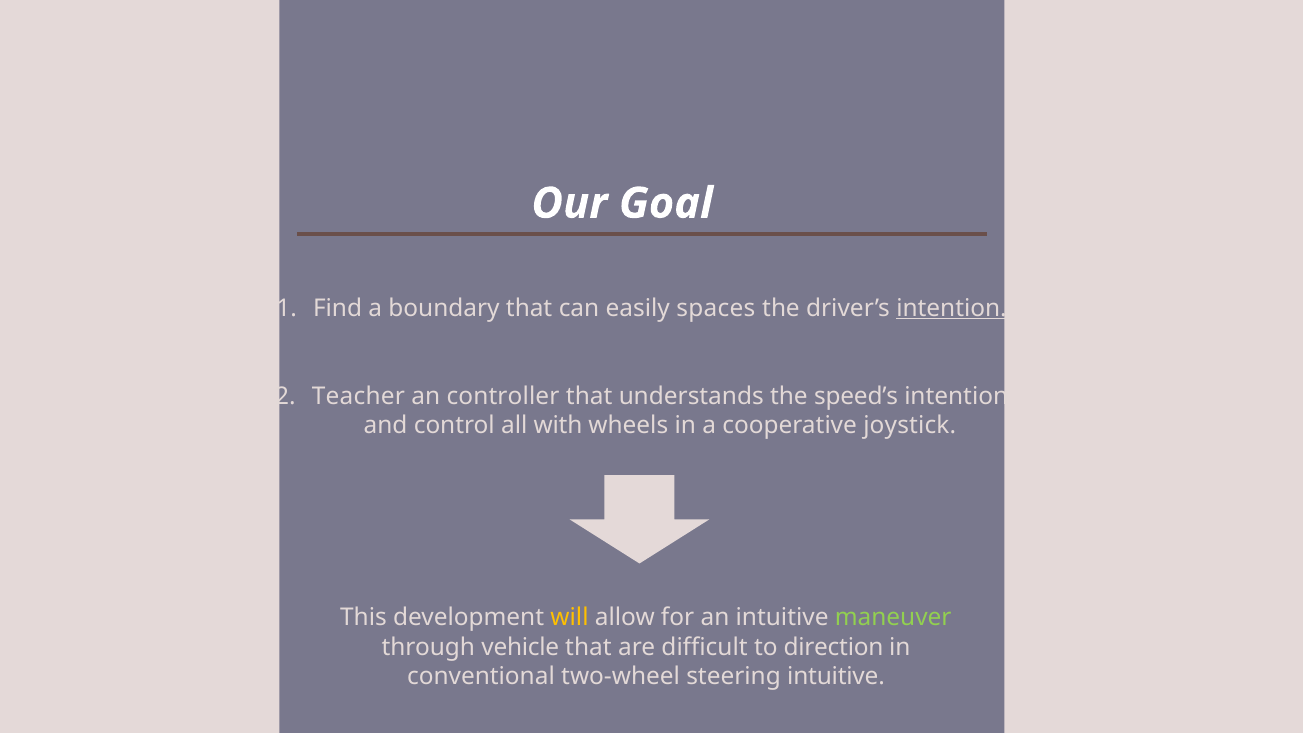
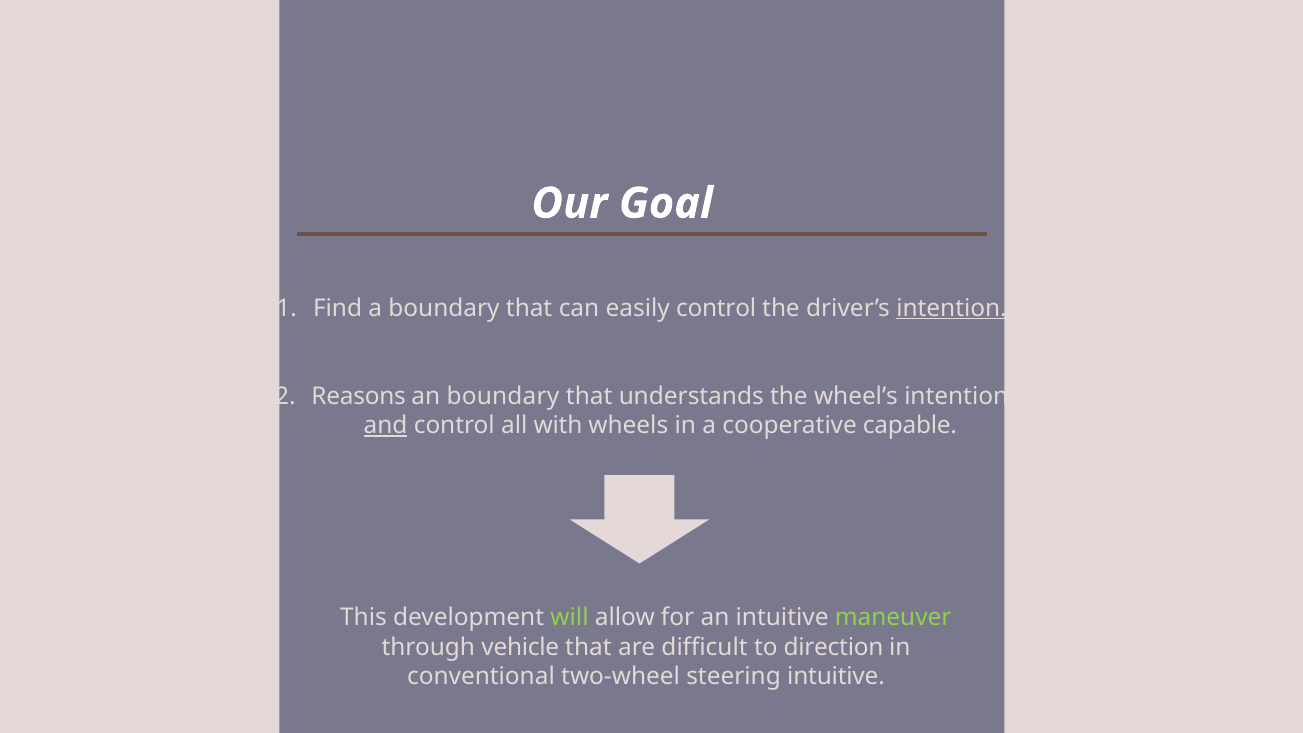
easily spaces: spaces -> control
Teacher: Teacher -> Reasons
an controller: controller -> boundary
speed’s: speed’s -> wheel’s
and underline: none -> present
joystick: joystick -> capable
will colour: yellow -> light green
